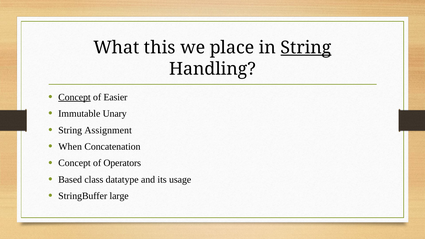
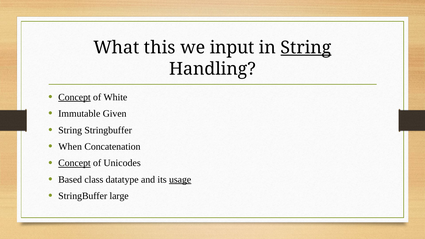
place: place -> input
Easier: Easier -> White
Unary: Unary -> Given
String Assignment: Assignment -> Stringbuffer
Concept at (74, 163) underline: none -> present
Operators: Operators -> Unicodes
usage underline: none -> present
